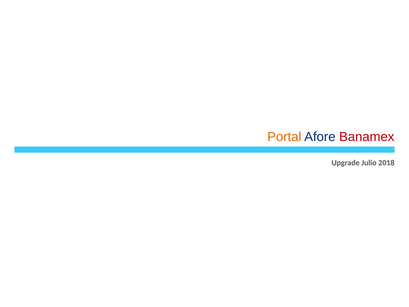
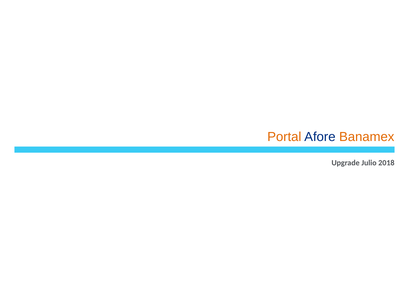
Banamex colour: red -> orange
